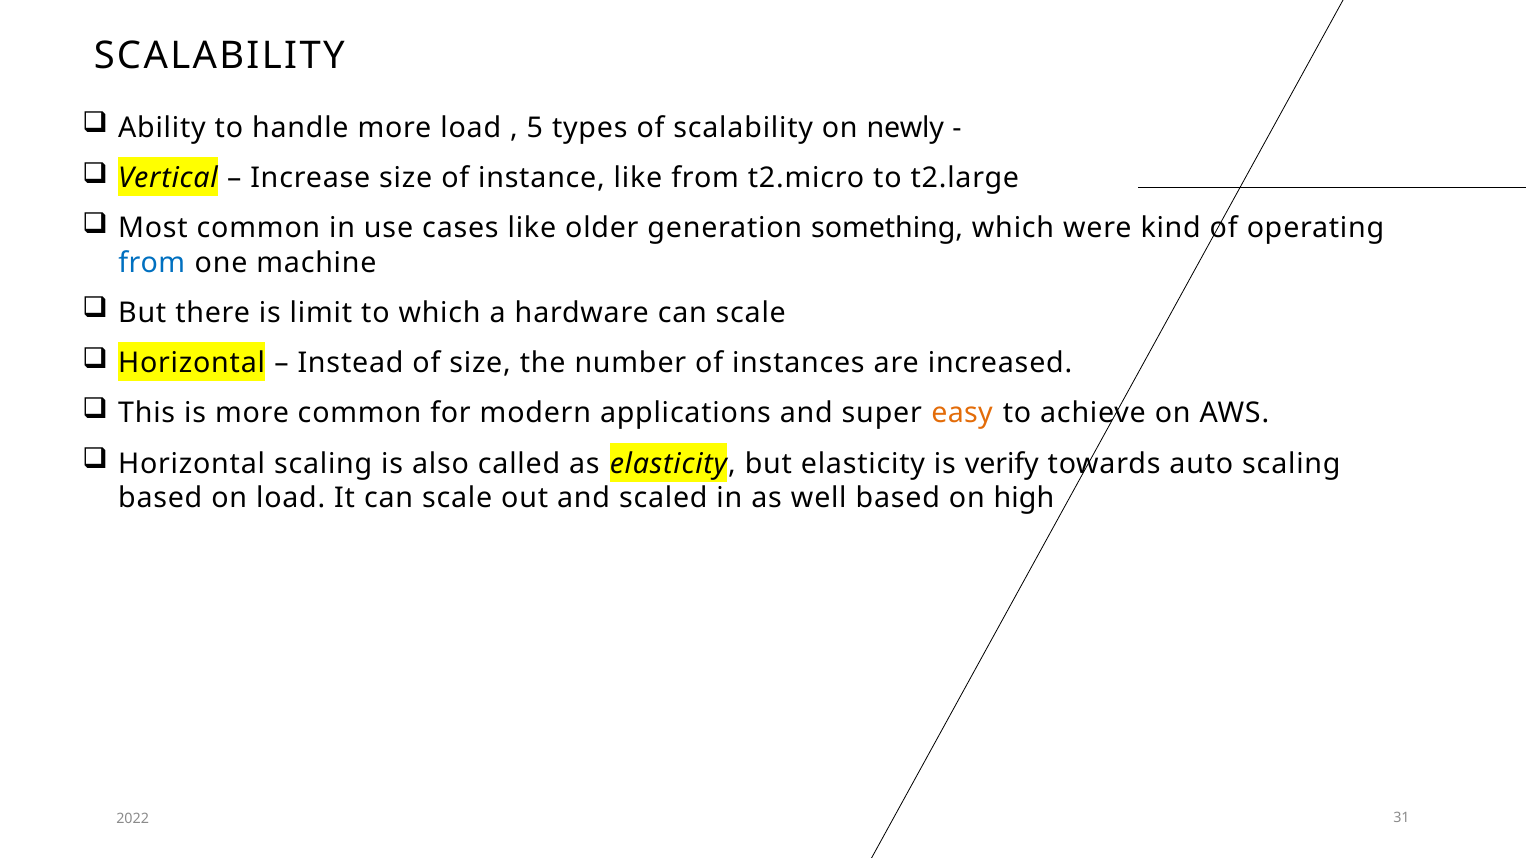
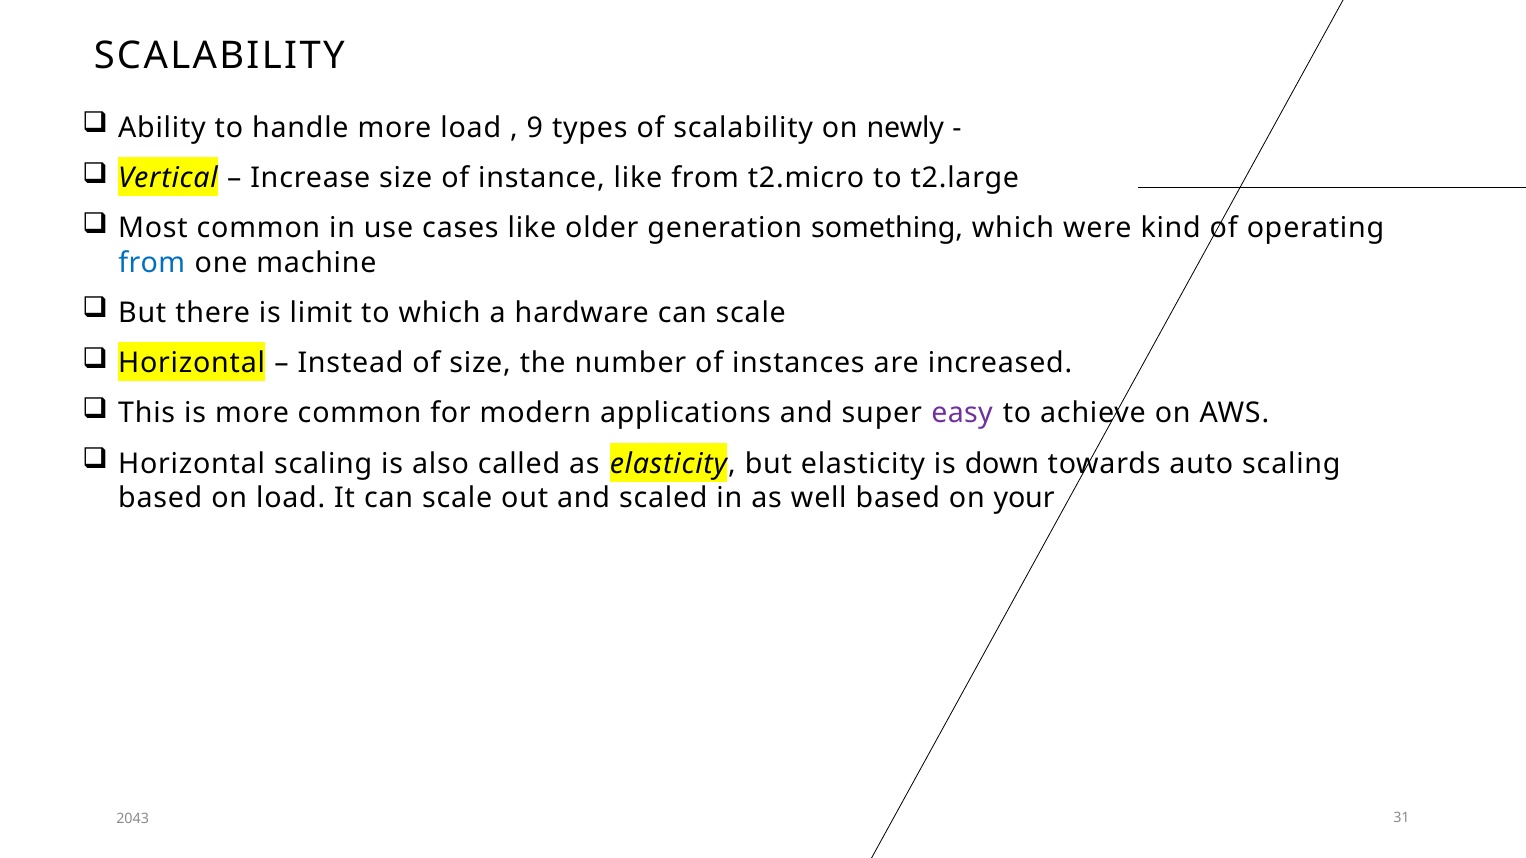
5: 5 -> 9
easy colour: orange -> purple
verify: verify -> down
high: high -> your
2022: 2022 -> 2043
